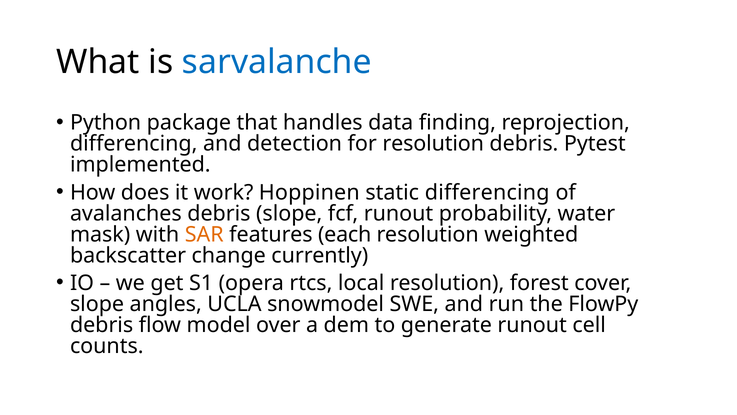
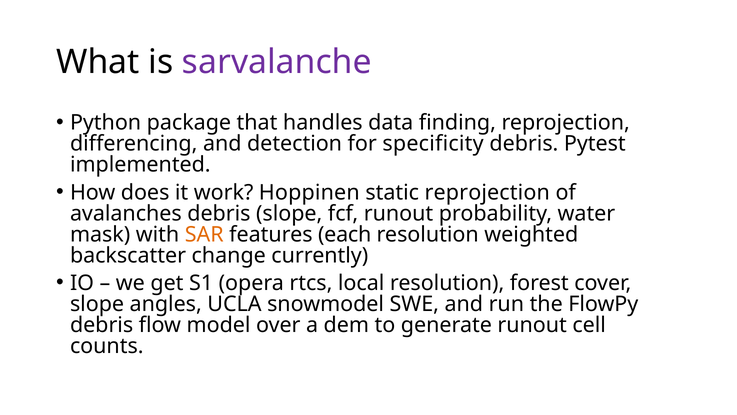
sarvalanche colour: blue -> purple
for resolution: resolution -> specificity
static differencing: differencing -> reprojection
